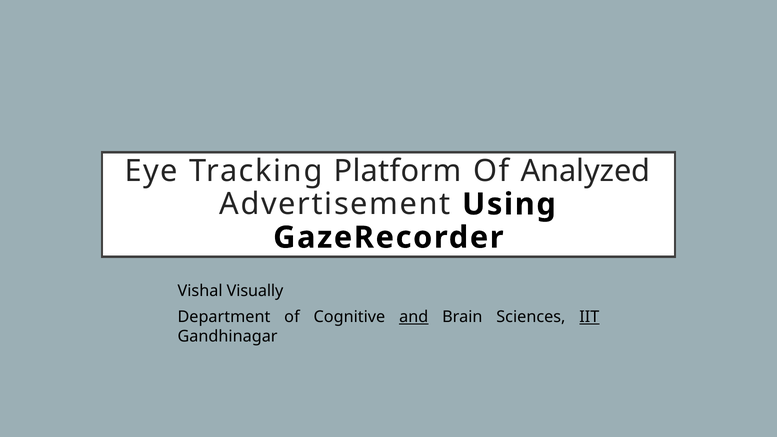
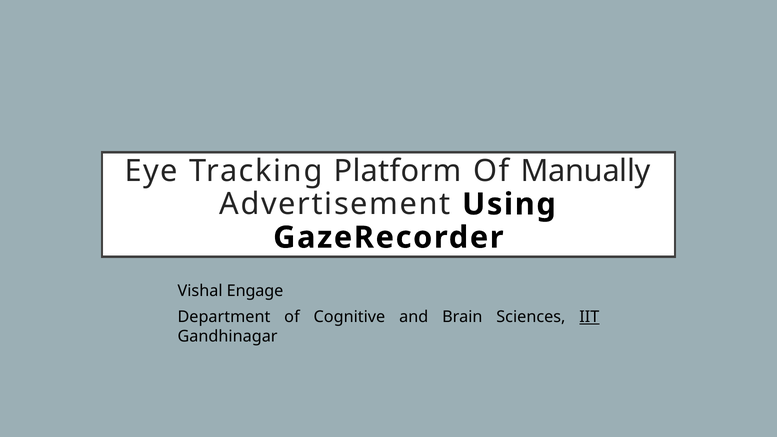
Analyzed: Analyzed -> Manually
Visually: Visually -> Engage
and underline: present -> none
